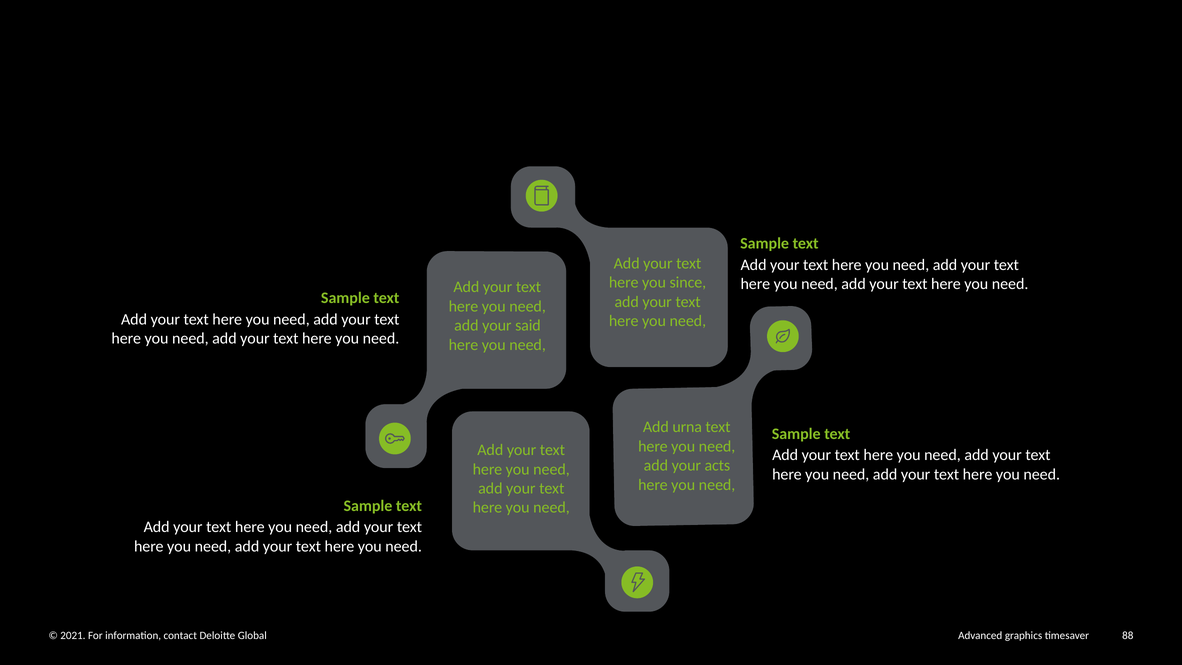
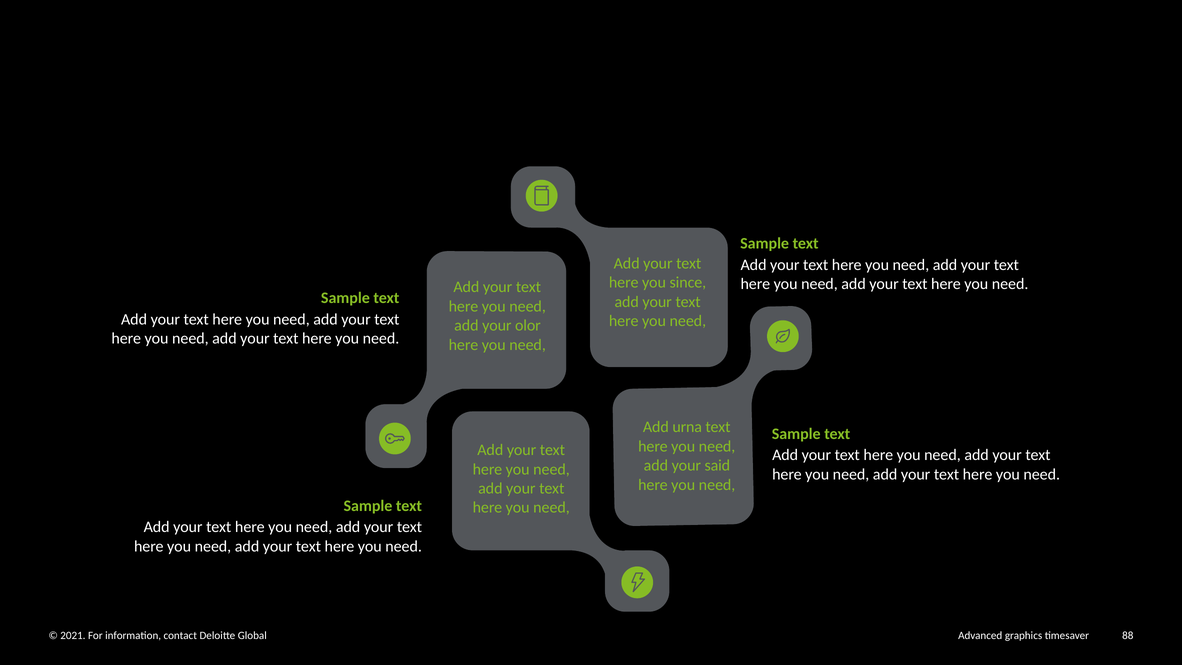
said: said -> olor
acts: acts -> said
